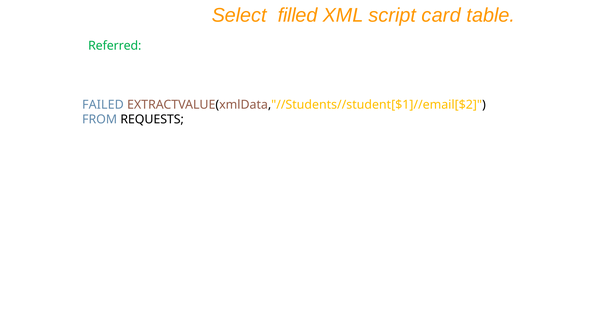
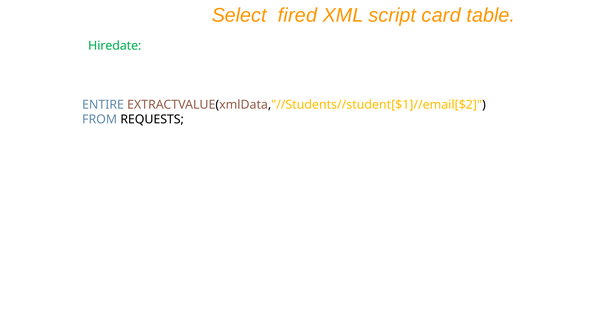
filled: filled -> fired
Referred: Referred -> Hiredate
FAILED: FAILED -> ENTIRE
